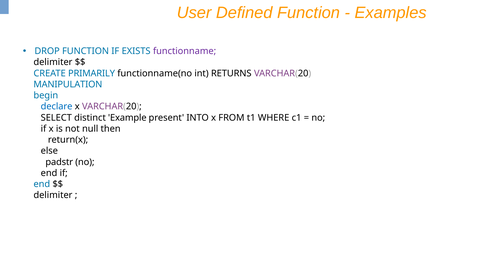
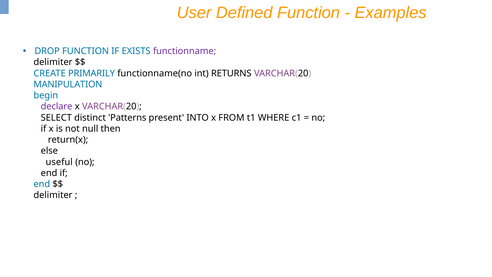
declare colour: blue -> purple
Example: Example -> Patterns
padstr: padstr -> useful
